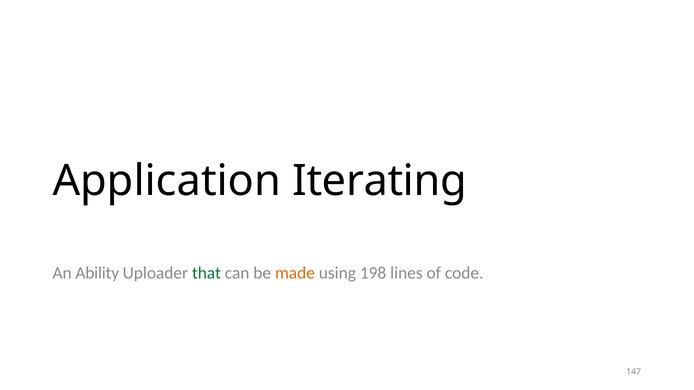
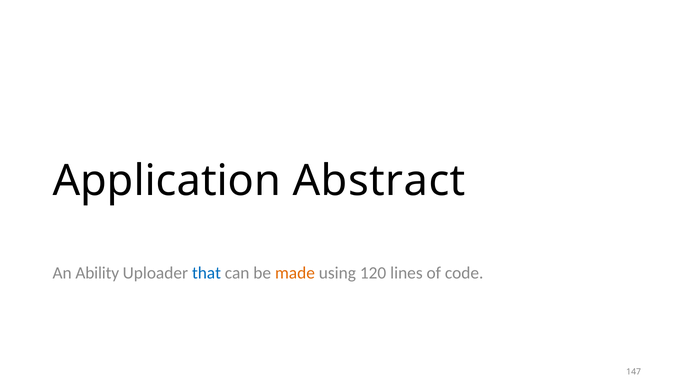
Iterating: Iterating -> Abstract
that colour: green -> blue
198: 198 -> 120
